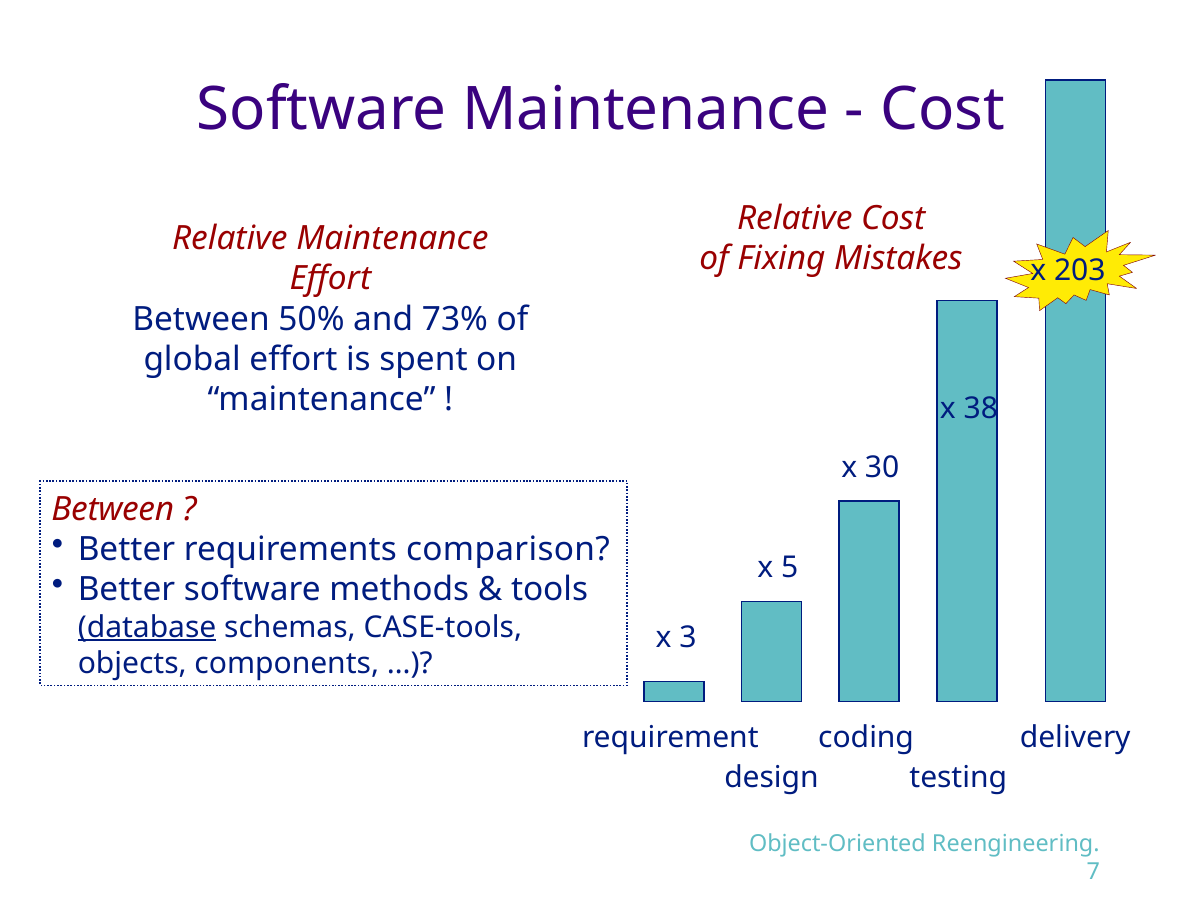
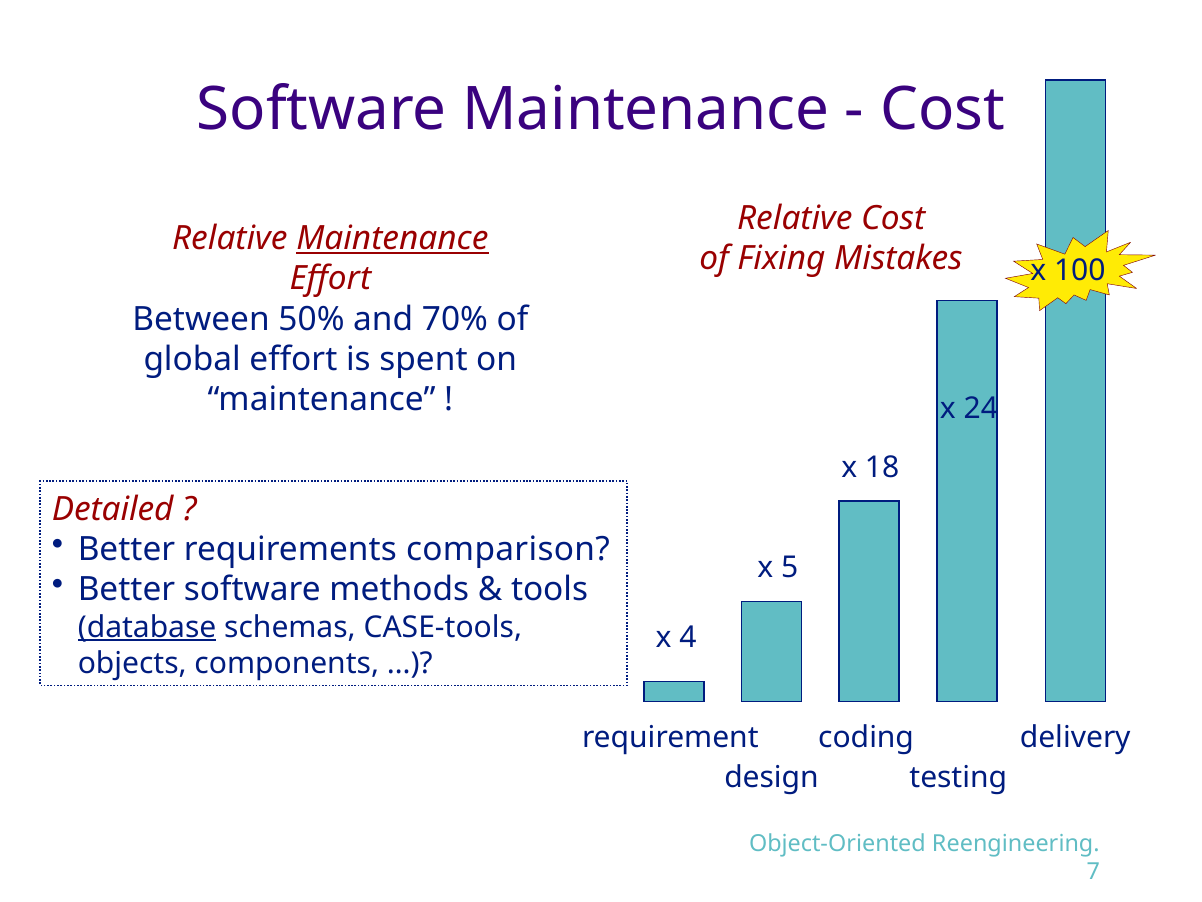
Maintenance at (392, 239) underline: none -> present
203: 203 -> 100
73%: 73% -> 70%
38: 38 -> 24
30: 30 -> 18
Between at (113, 509): Between -> Detailed
3: 3 -> 4
